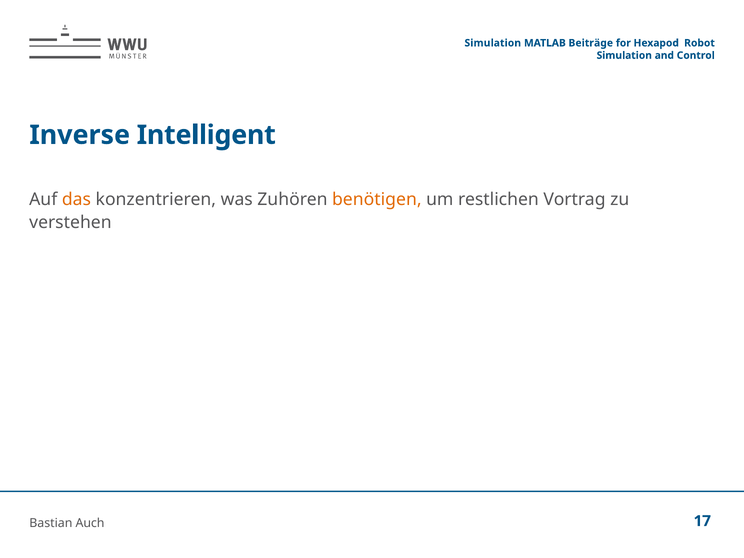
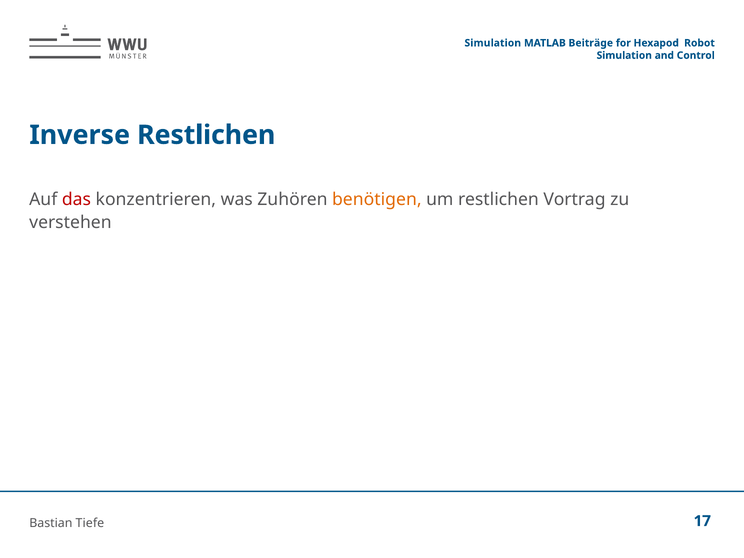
Inverse Intelligent: Intelligent -> Restlichen
das colour: orange -> red
Auch: Auch -> Tiefe
